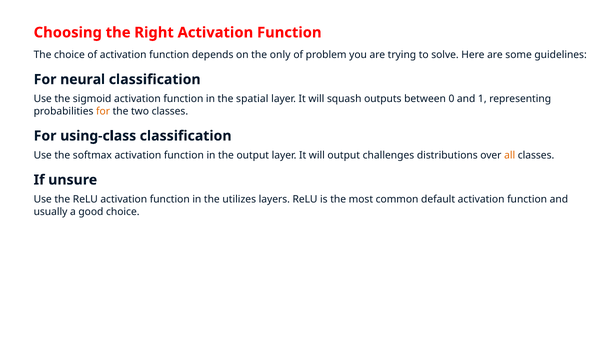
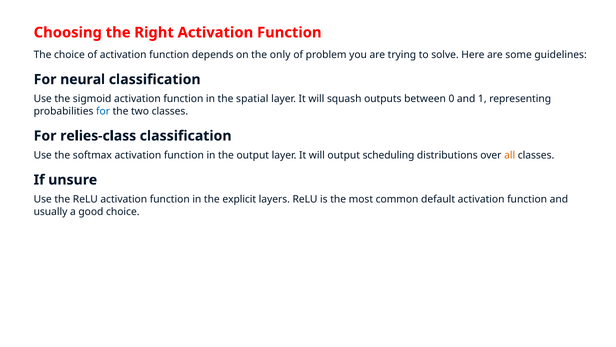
for at (103, 111) colour: orange -> blue
using-class: using-class -> relies-class
challenges: challenges -> scheduling
utilizes: utilizes -> explicit
